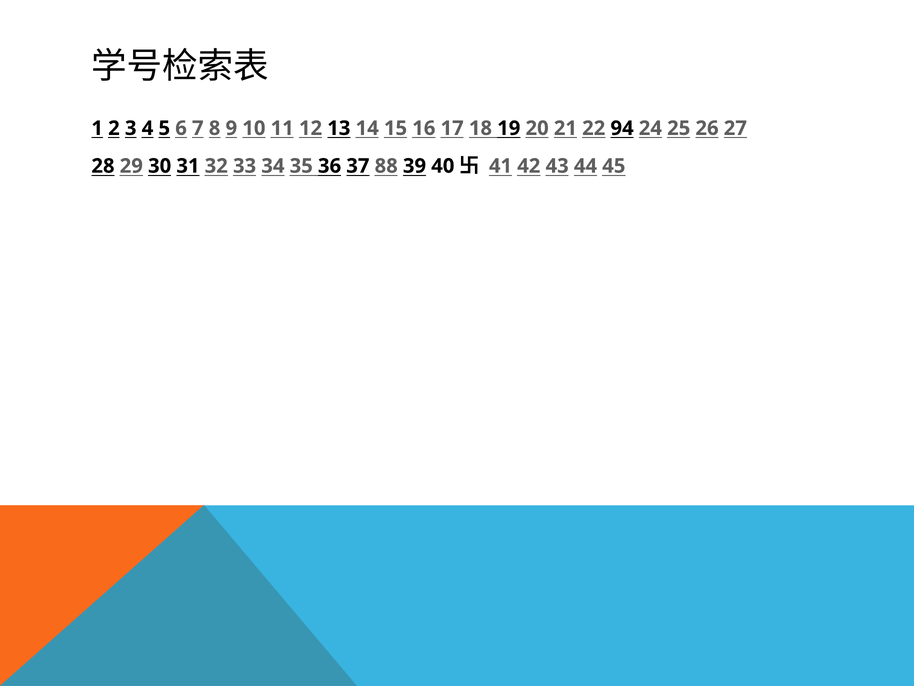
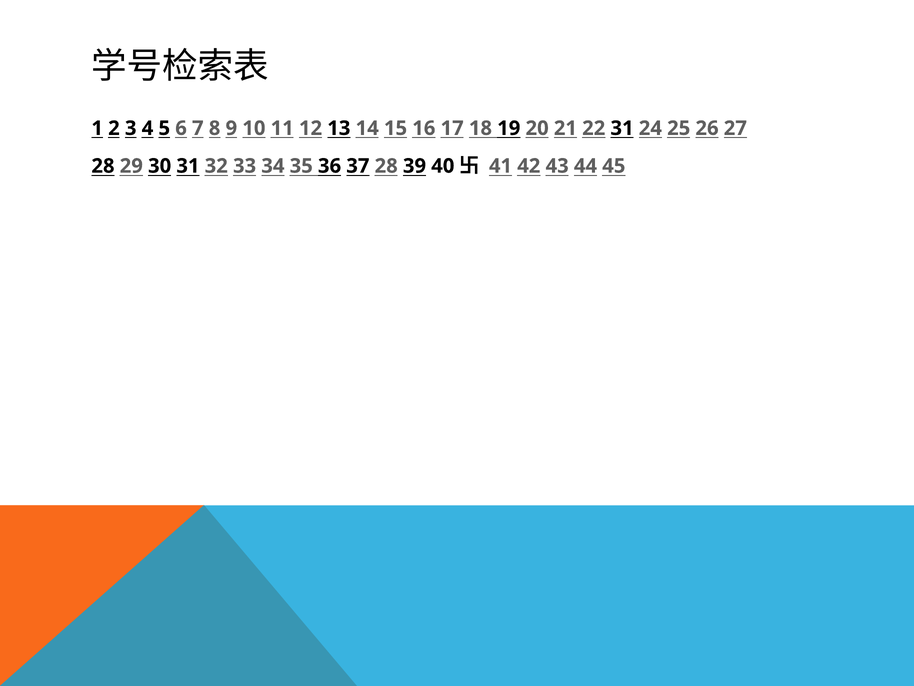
22 94: 94 -> 31
37 88: 88 -> 28
